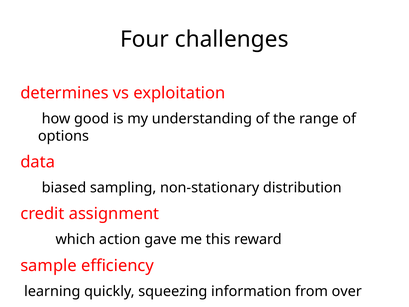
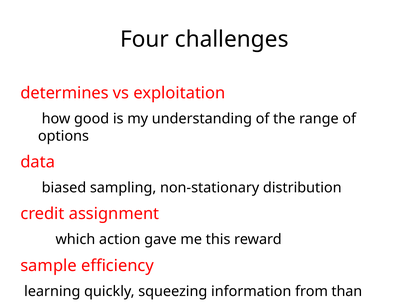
over: over -> than
